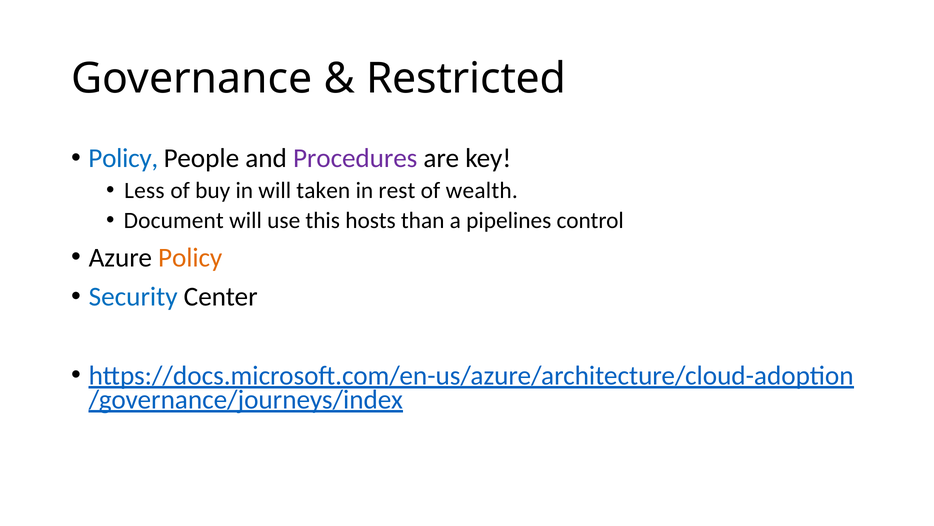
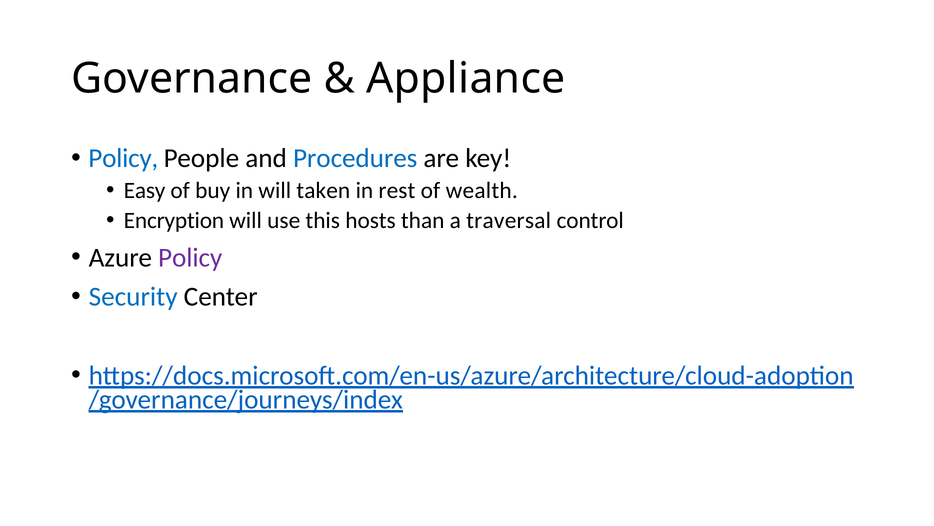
Restricted: Restricted -> Appliance
Procedures colour: purple -> blue
Less: Less -> Easy
Document: Document -> Encryption
pipelines: pipelines -> traversal
Policy at (190, 257) colour: orange -> purple
